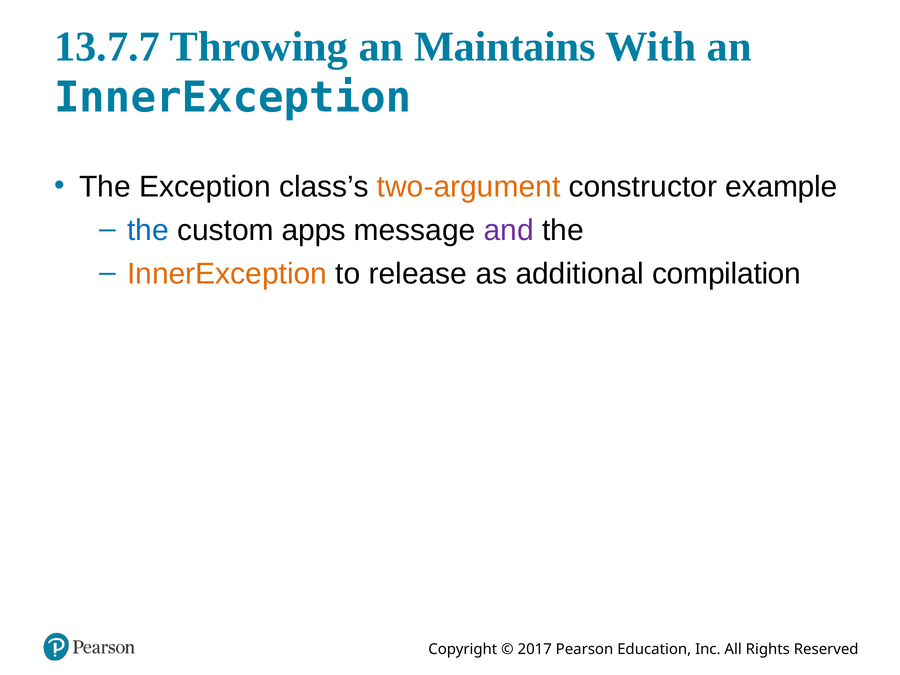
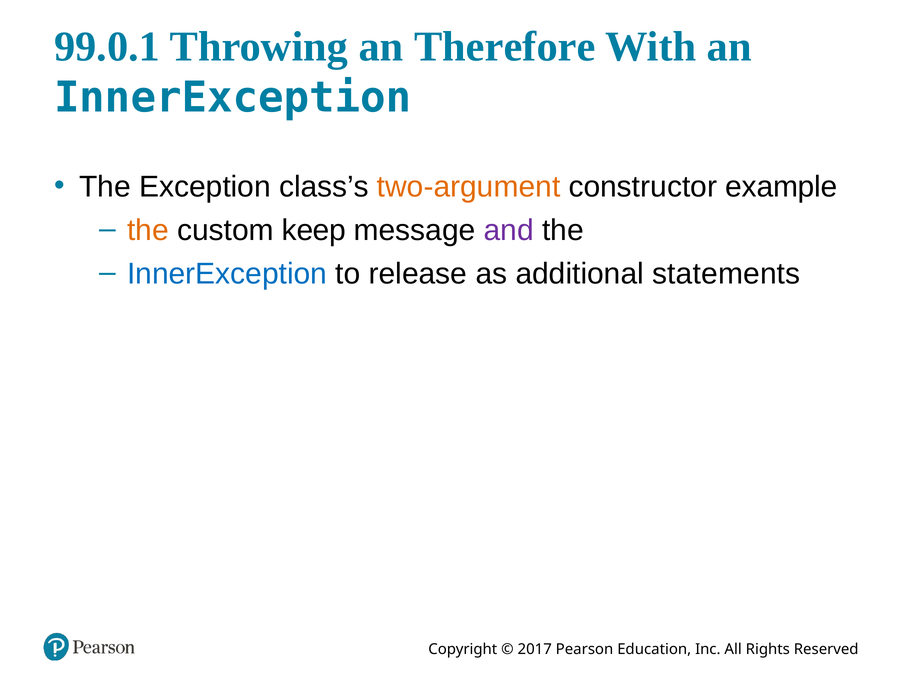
13.7.7: 13.7.7 -> 99.0.1
Maintains: Maintains -> Therefore
the at (148, 230) colour: blue -> orange
apps: apps -> keep
InnerException at (227, 274) colour: orange -> blue
compilation: compilation -> statements
